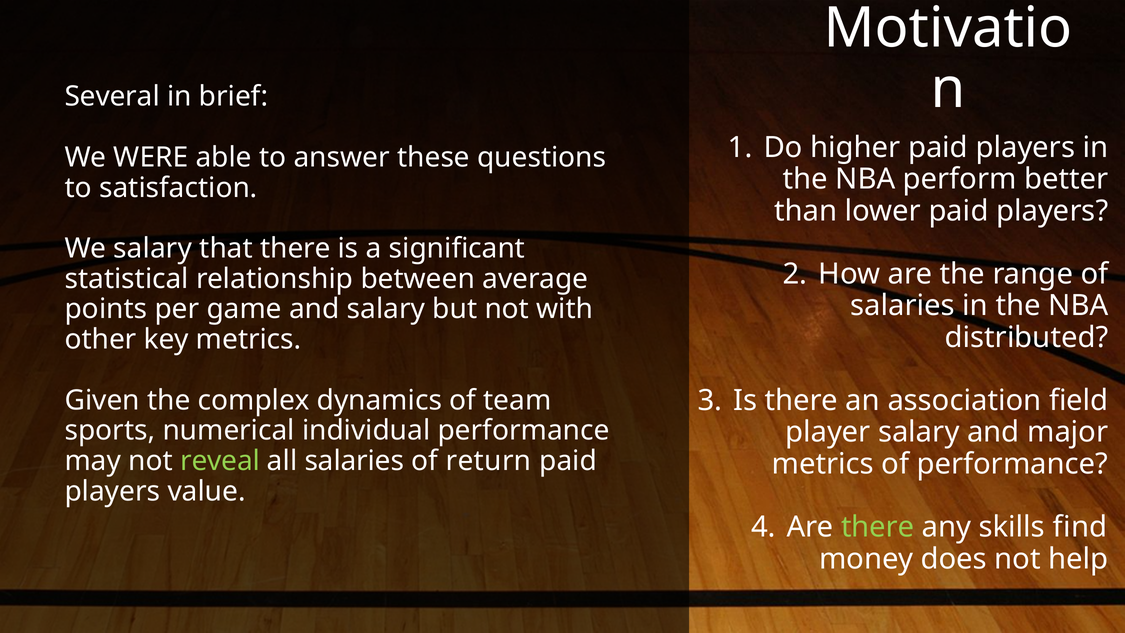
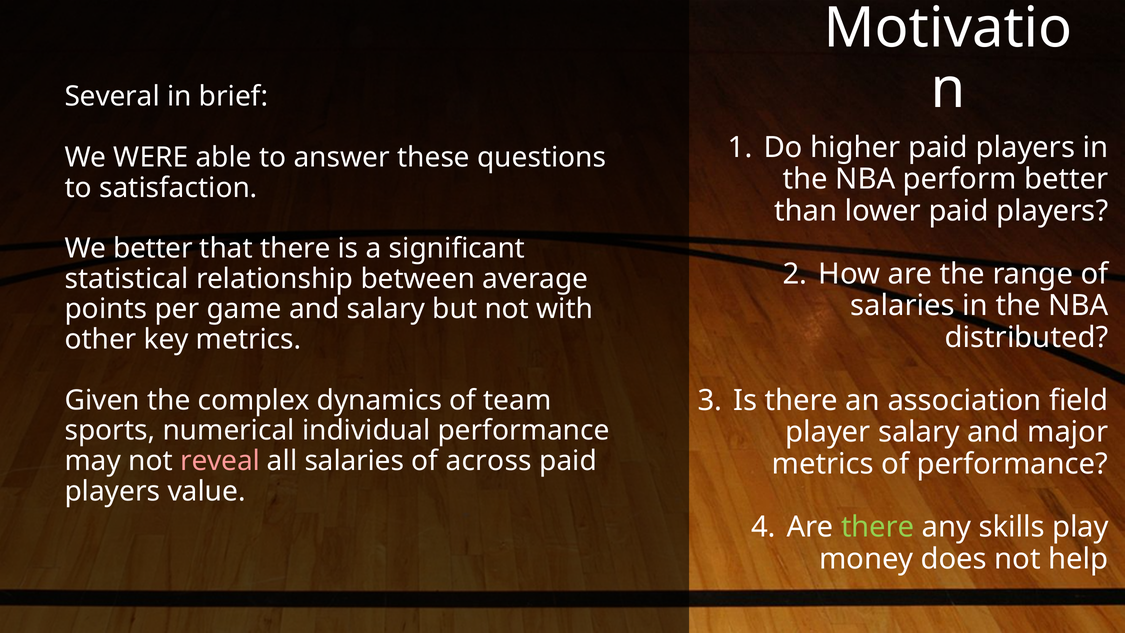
We salary: salary -> better
reveal colour: light green -> pink
return: return -> across
find: find -> play
